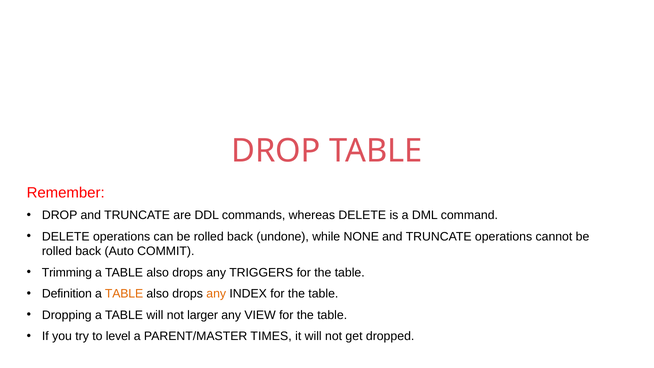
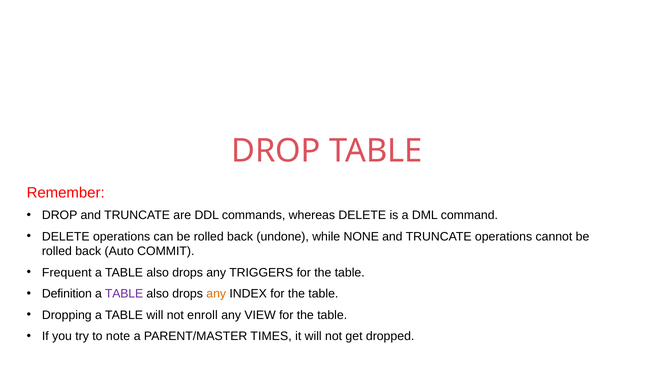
Trimming: Trimming -> Frequent
TABLE at (124, 294) colour: orange -> purple
larger: larger -> enroll
level: level -> note
